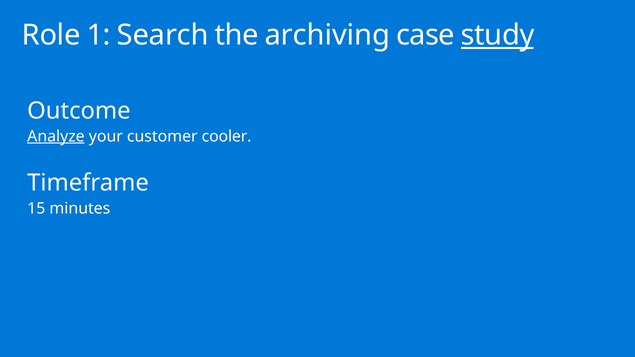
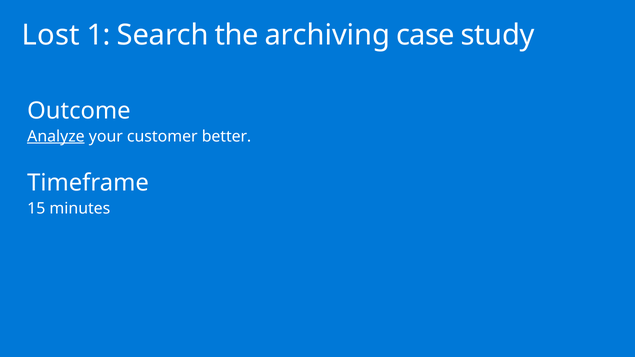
Role: Role -> Lost
study underline: present -> none
cooler: cooler -> better
